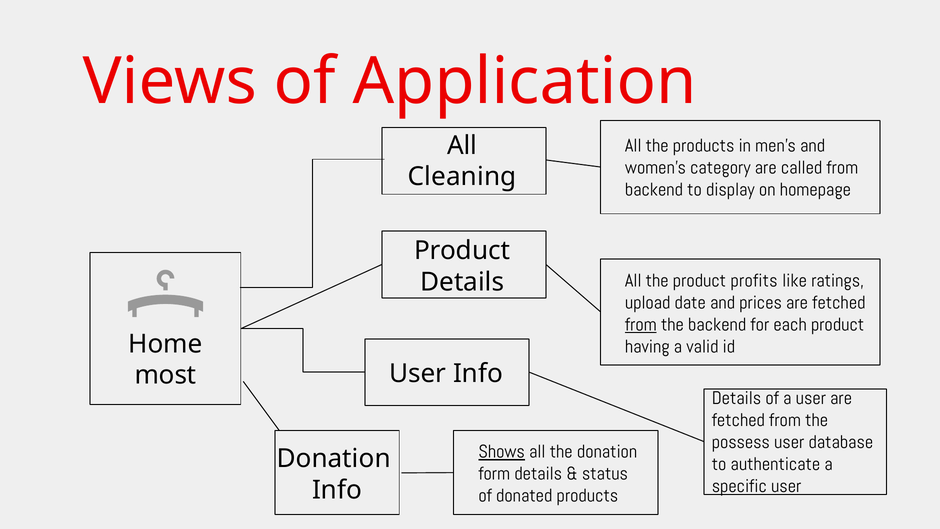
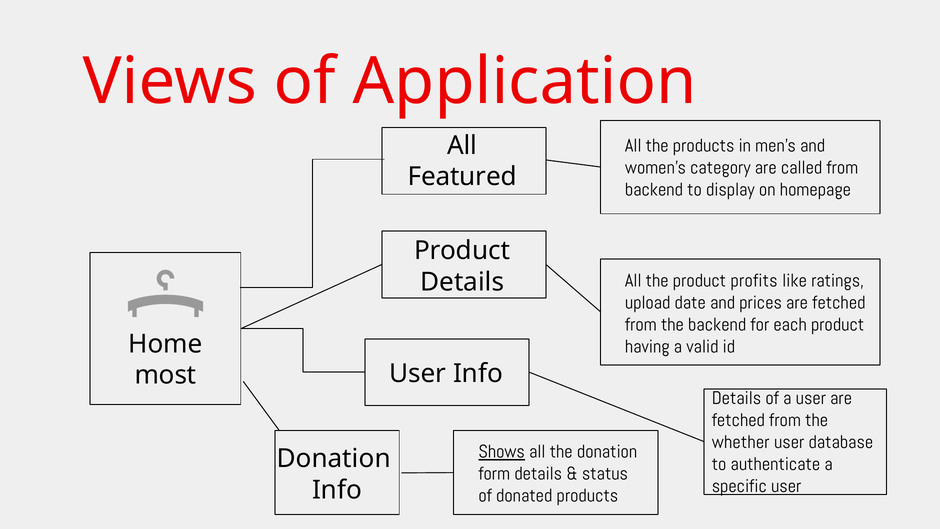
Cleaning: Cleaning -> Featured
from at (641, 325) underline: present -> none
possess: possess -> whether
